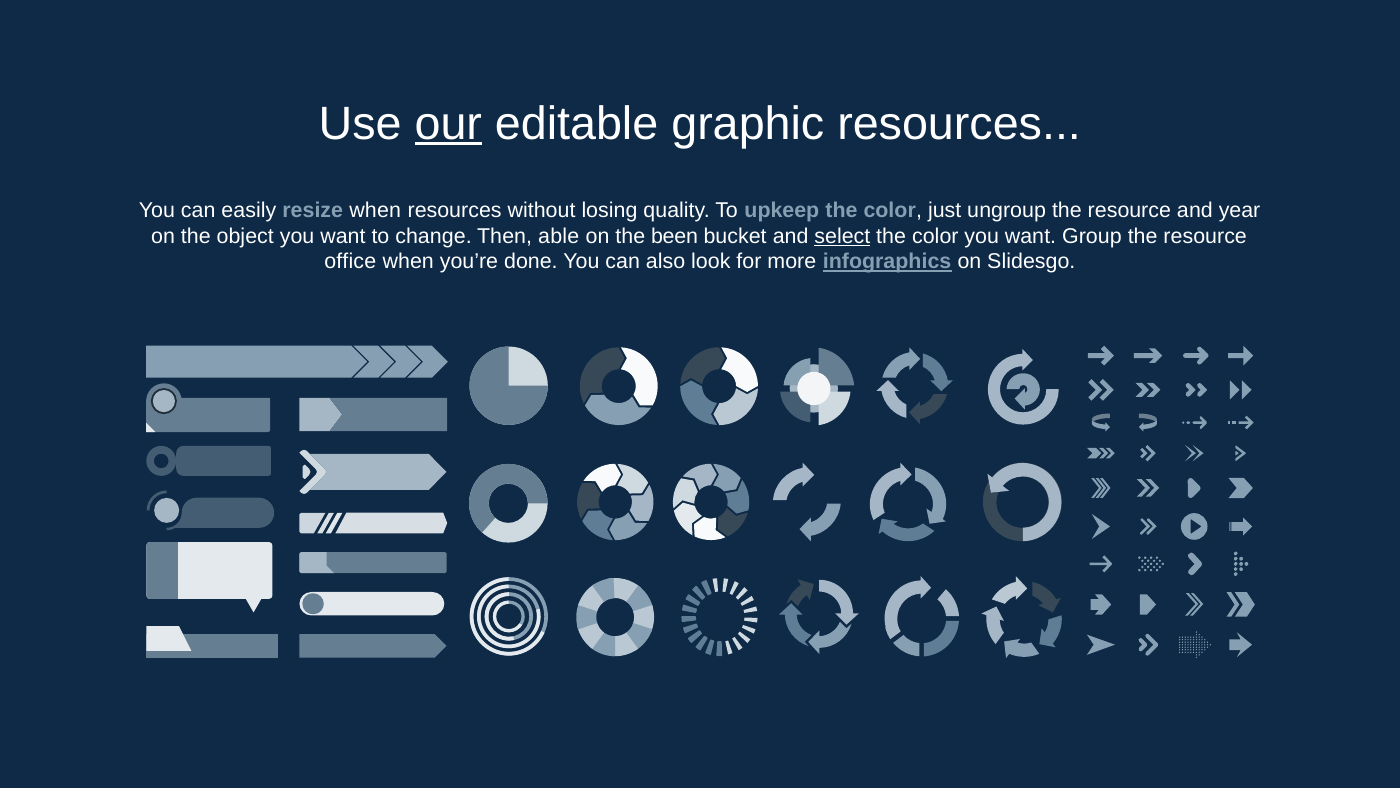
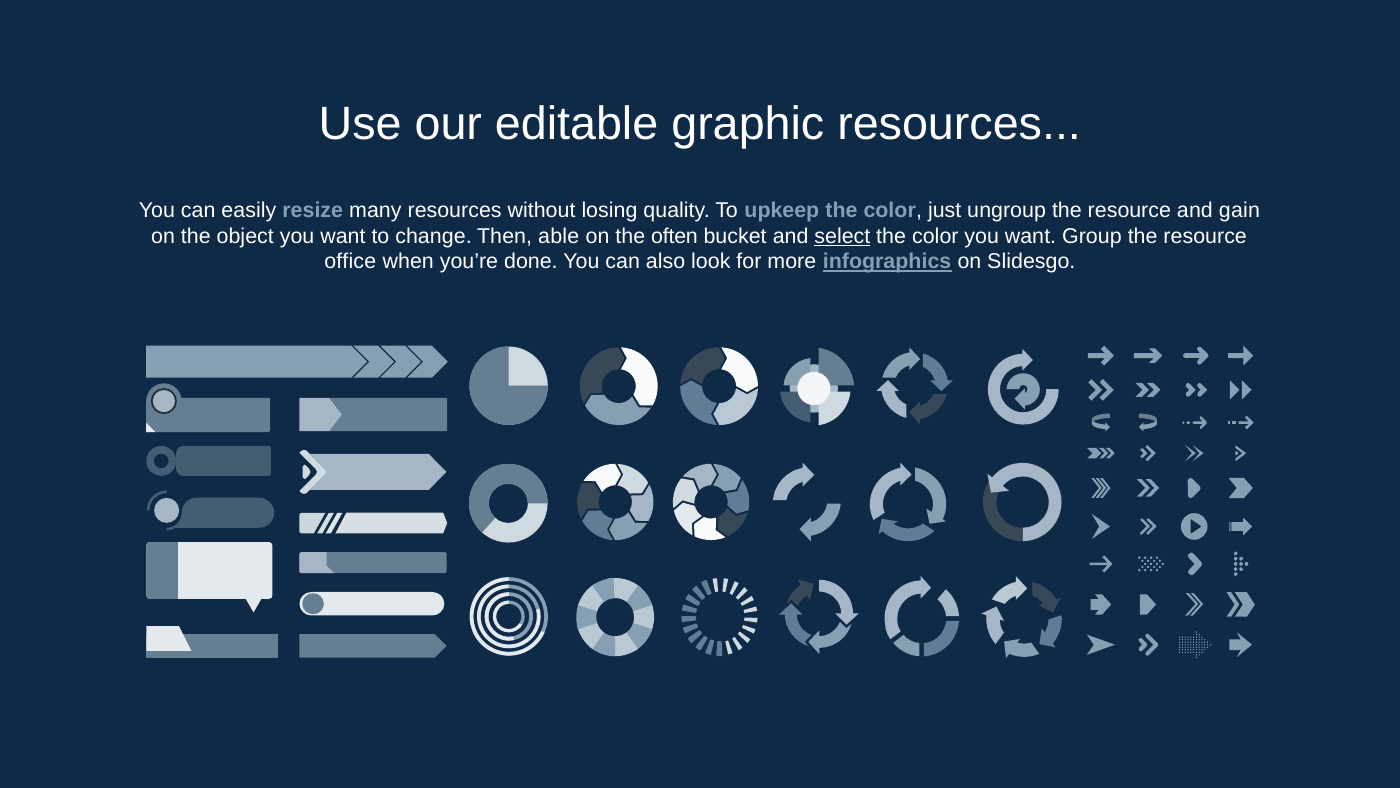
our underline: present -> none
resize when: when -> many
year: year -> gain
been: been -> often
